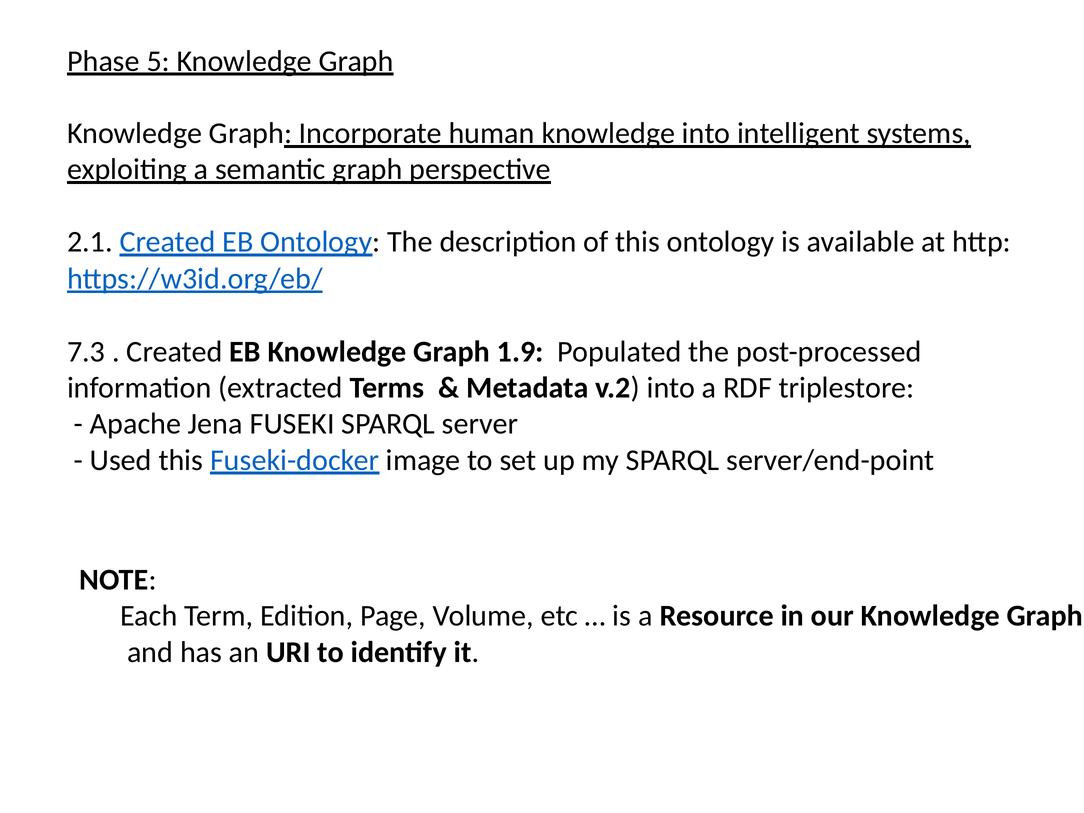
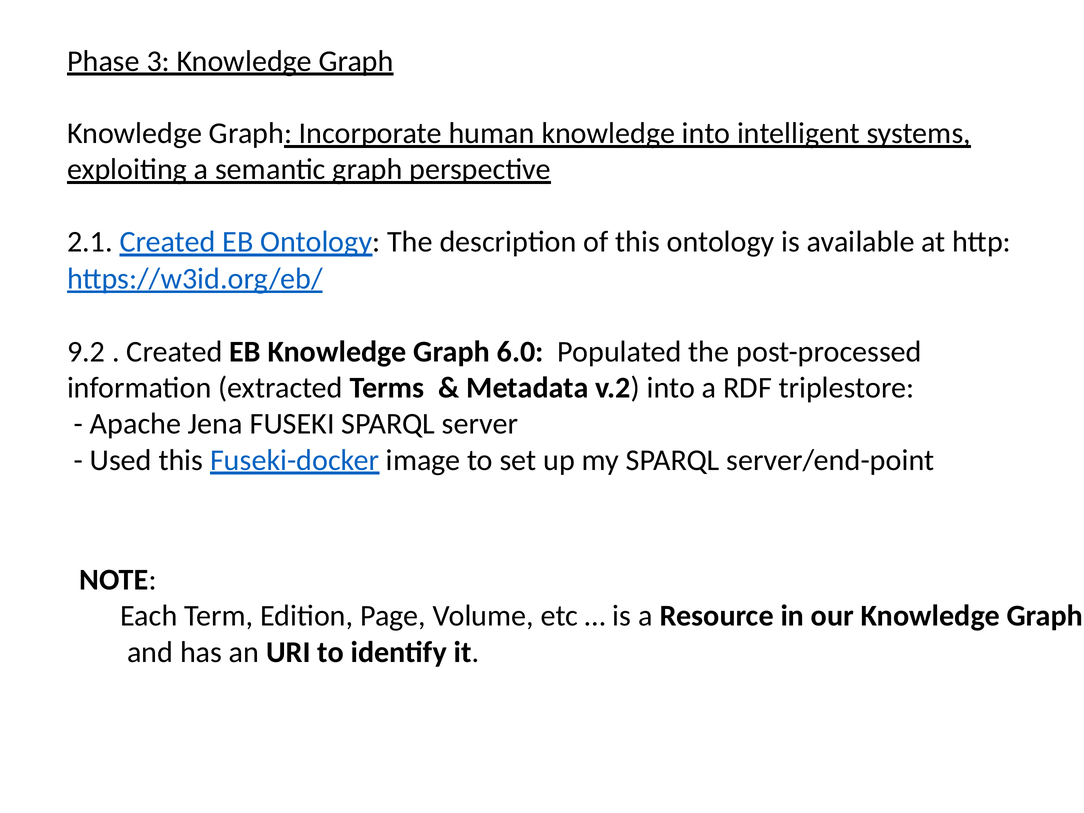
5: 5 -> 3
7.3: 7.3 -> 9.2
1.9: 1.9 -> 6.0
